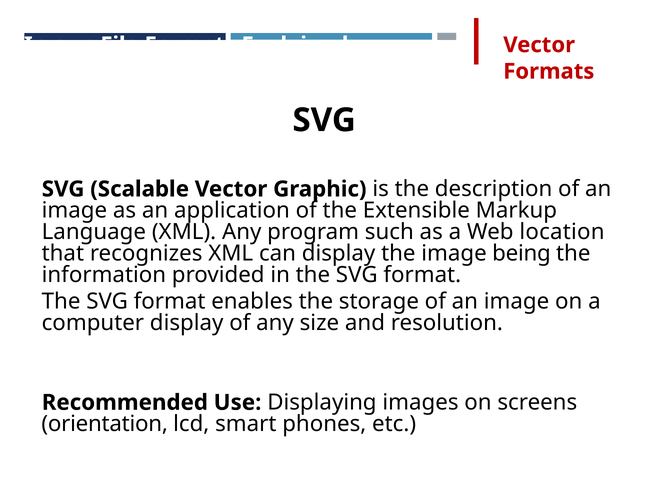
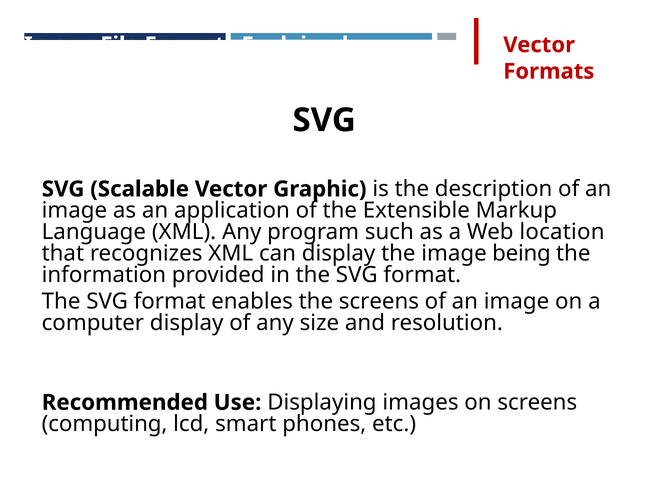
the storage: storage -> screens
orientation: orientation -> computing
